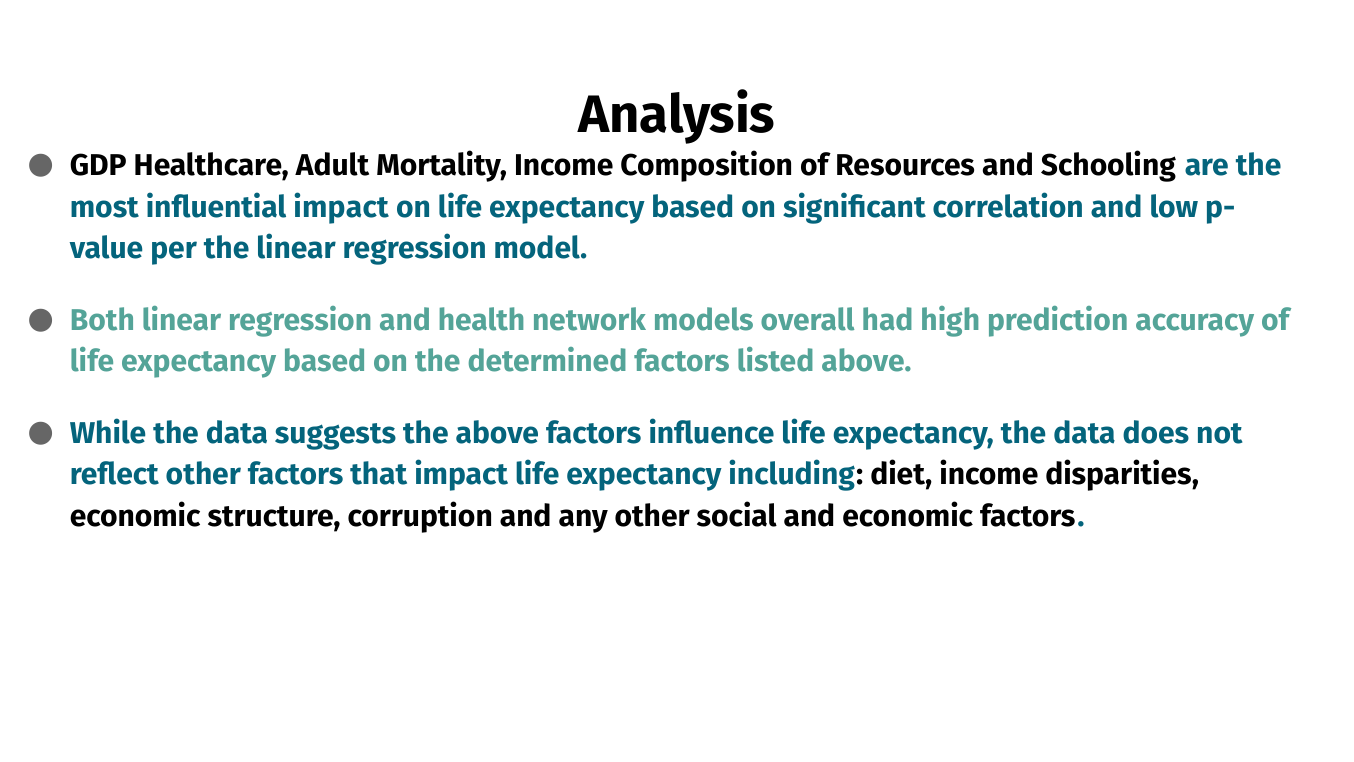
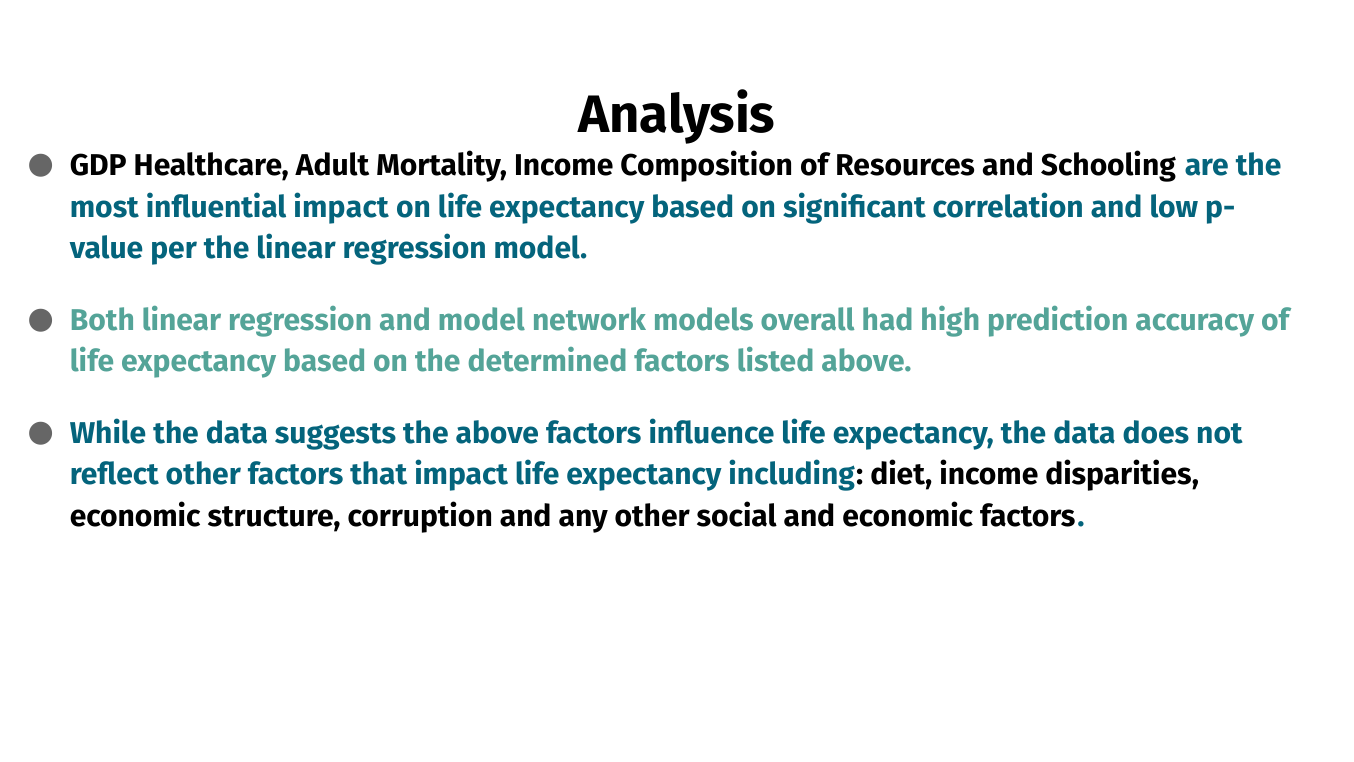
and health: health -> model
